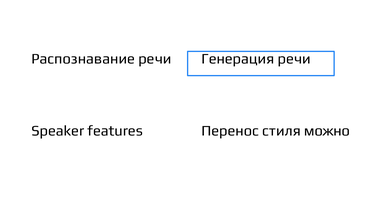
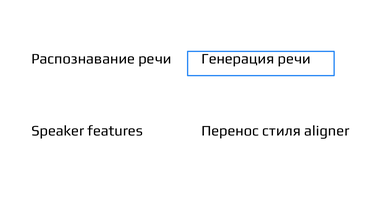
можно: можно -> aligner
